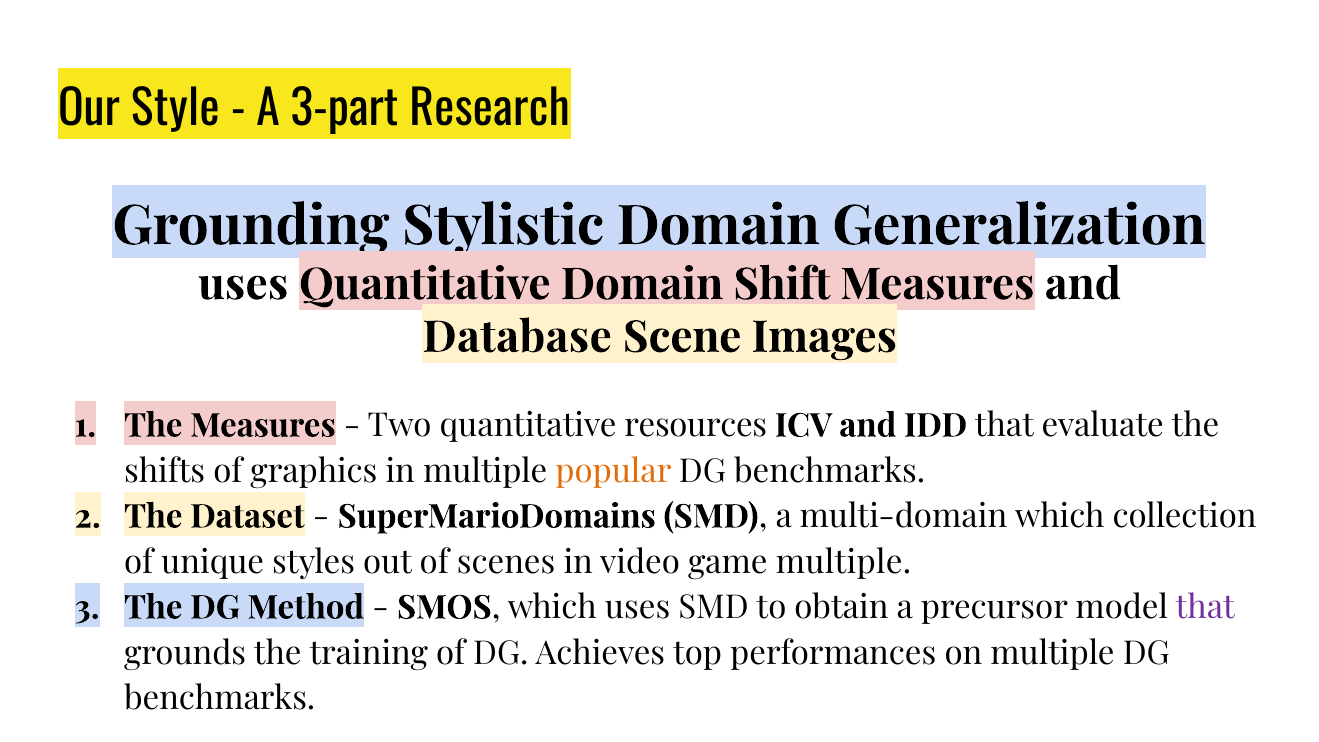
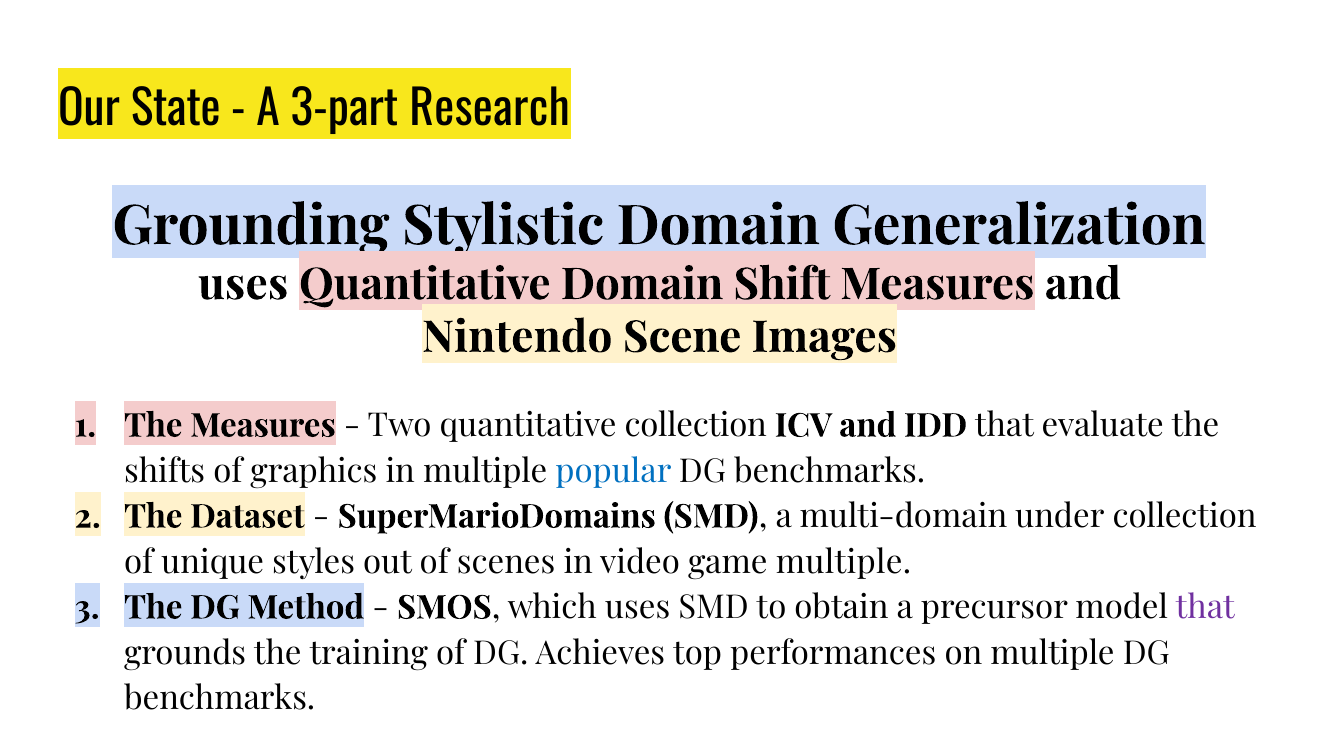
Style: Style -> State
Database: Database -> Nintendo
quantitative resources: resources -> collection
popular colour: orange -> blue
multi-domain which: which -> under
